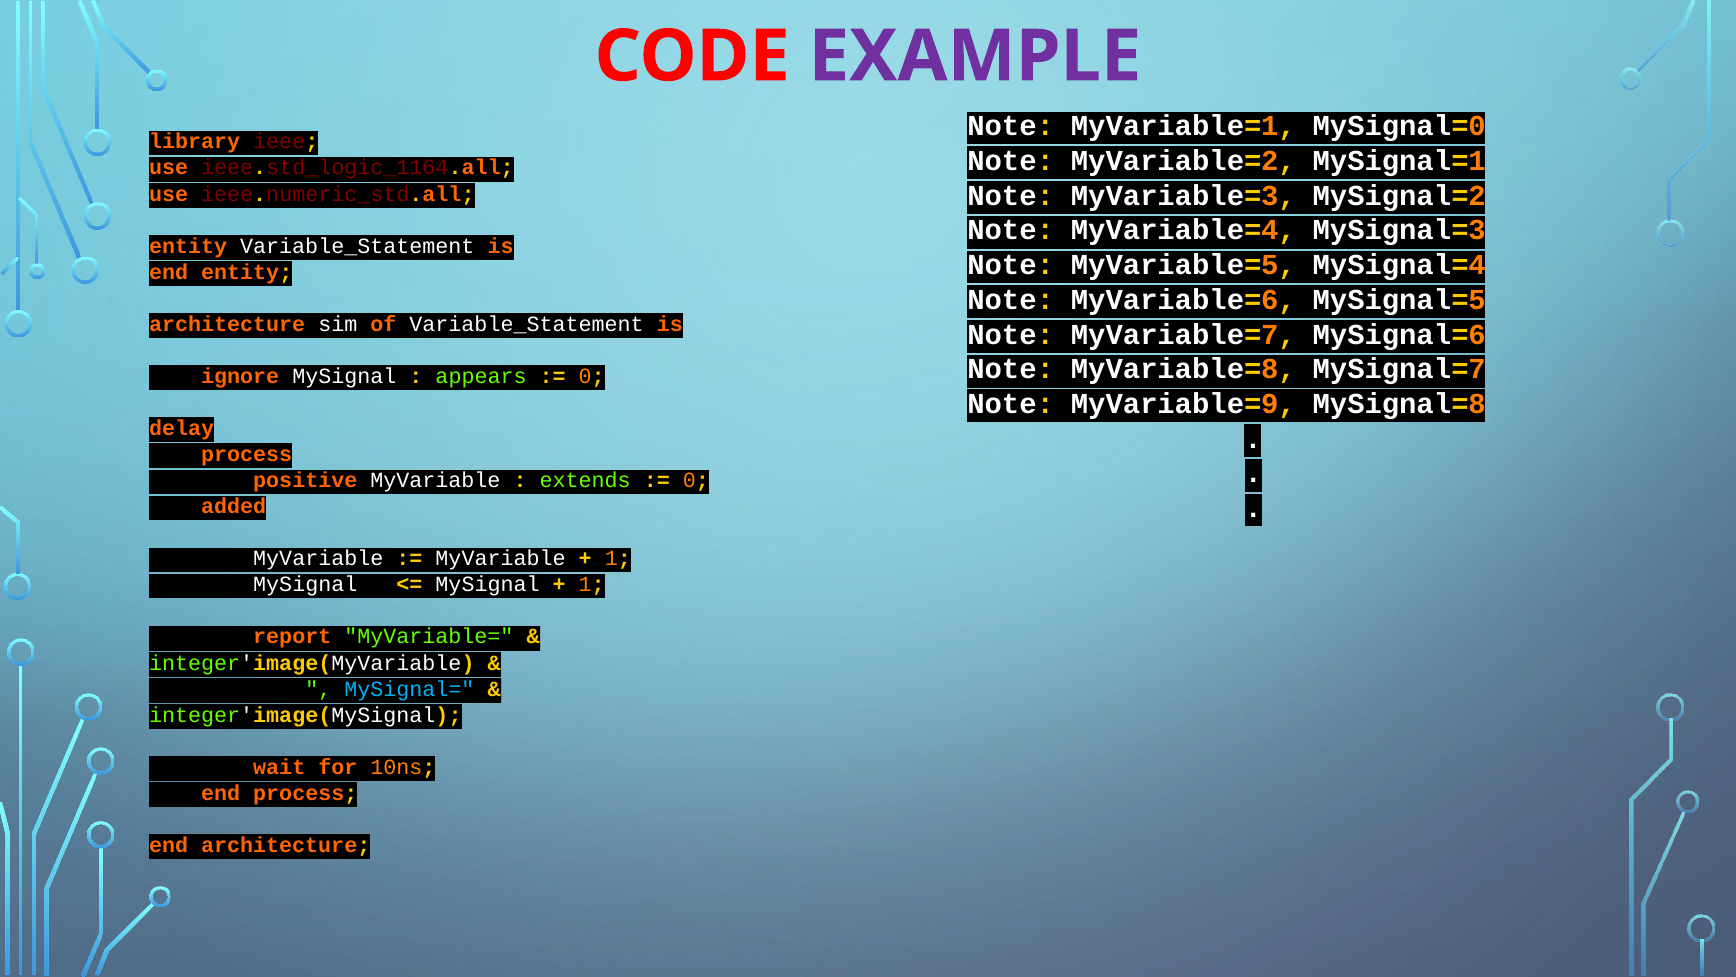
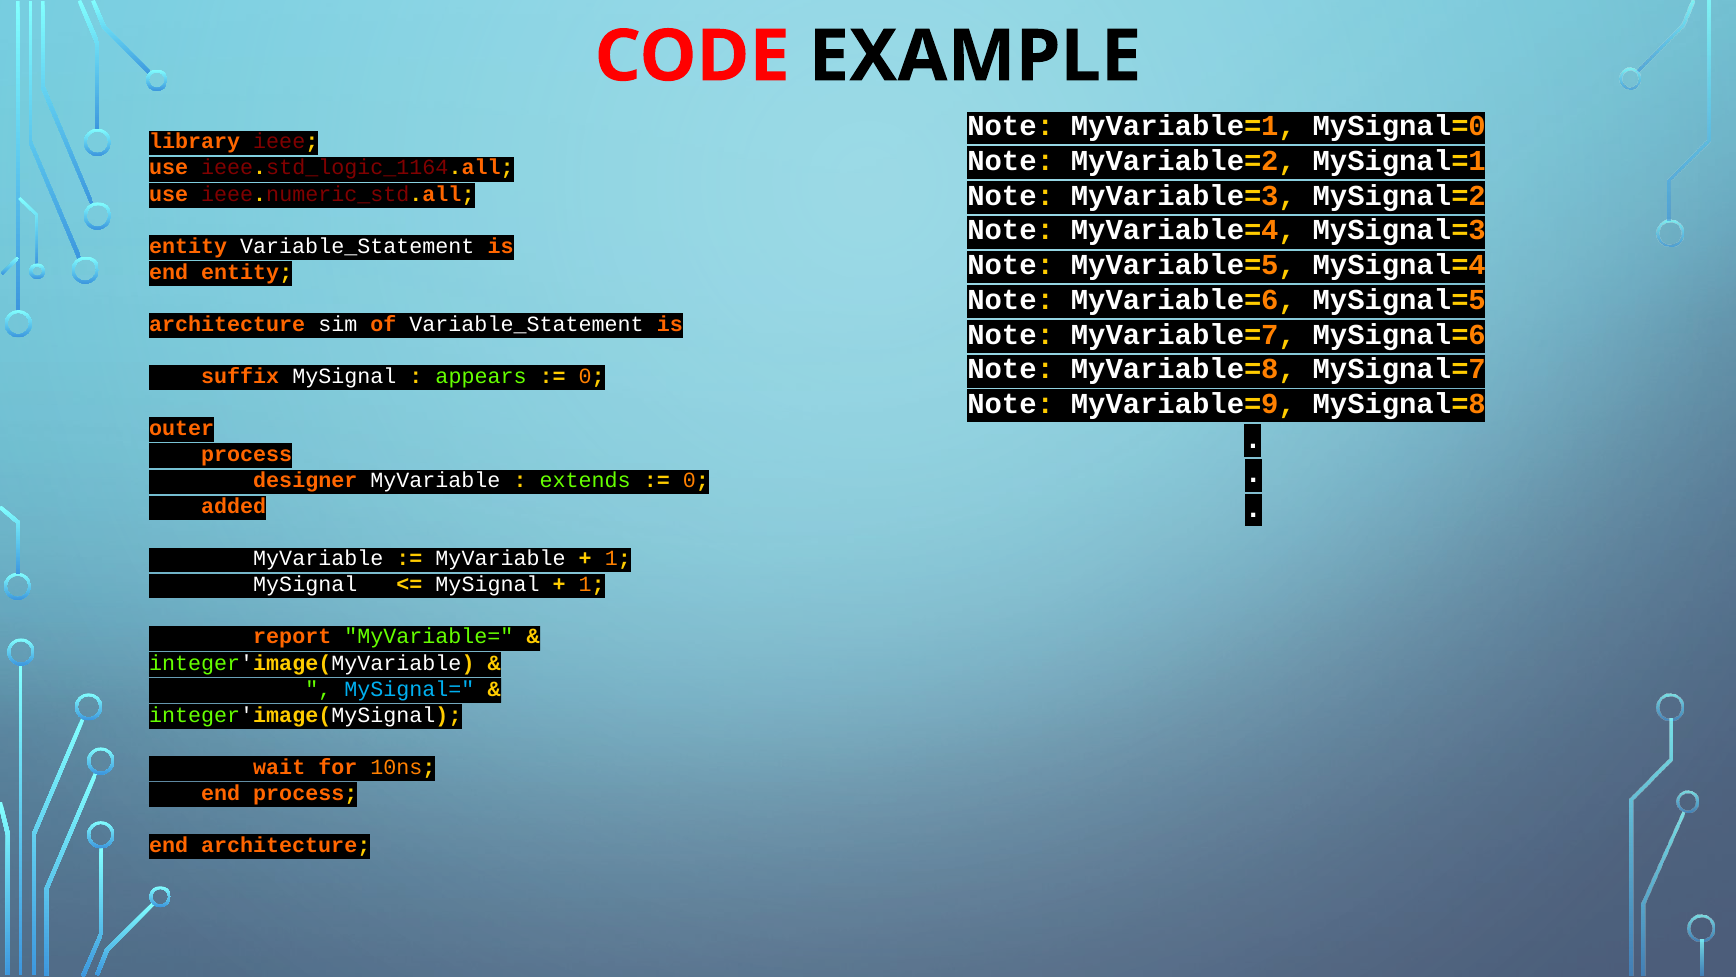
EXAMPLE colour: purple -> black
ignore: ignore -> suffix
delay: delay -> outer
positive: positive -> designer
